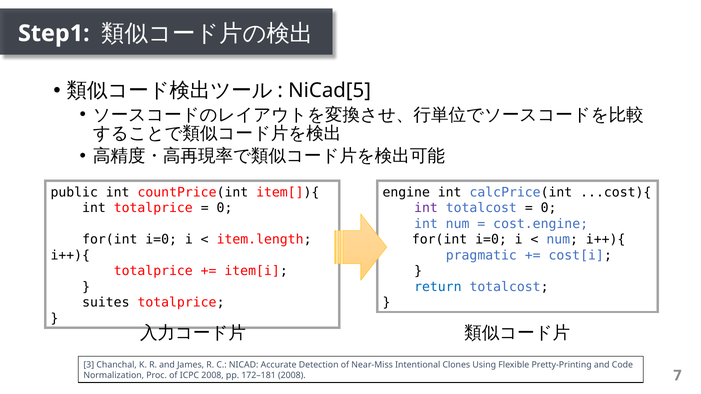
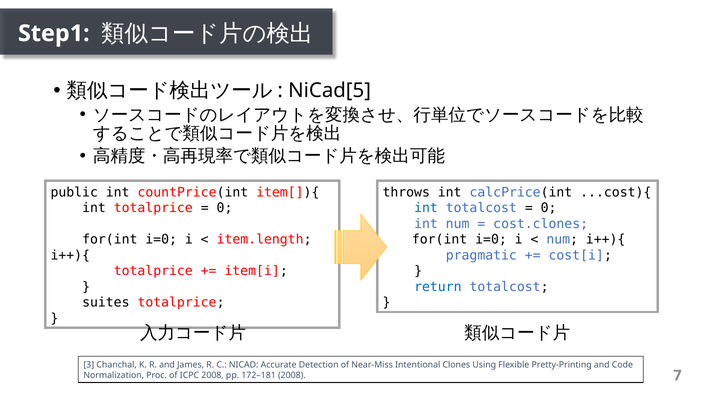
engine: engine -> throws
int at (426, 208) colour: purple -> blue
cost.engine: cost.engine -> cost.clones
